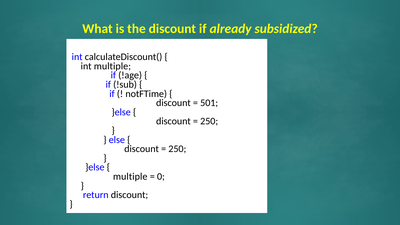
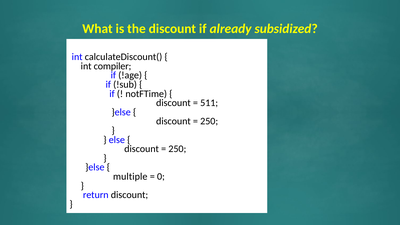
int multiple: multiple -> compiler
501: 501 -> 511
